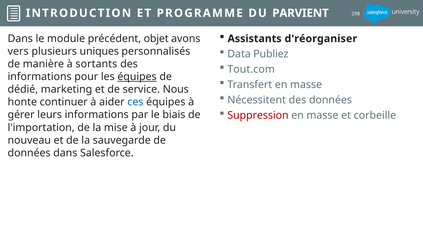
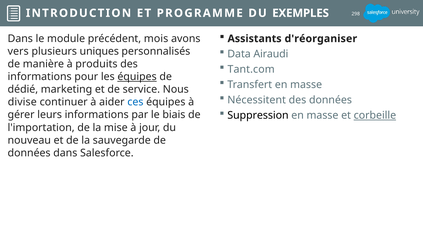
PARVIENT: PARVIENT -> EXEMPLES
objet: objet -> mois
Publiez: Publiez -> Airaudi
sortants: sortants -> produits
Tout.com: Tout.com -> Tant.com
honte: honte -> divise
Suppression colour: red -> black
corbeille underline: none -> present
